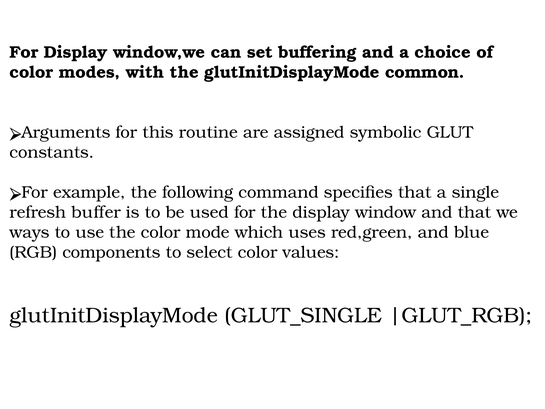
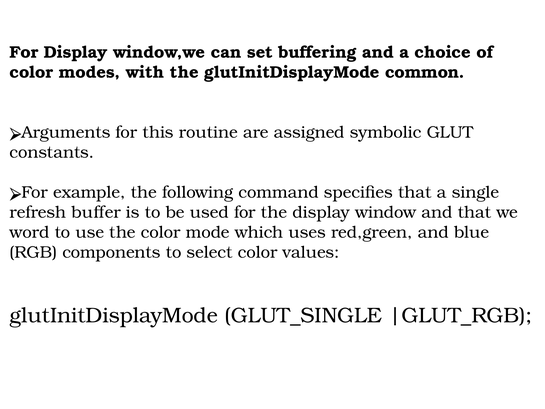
ways: ways -> word
